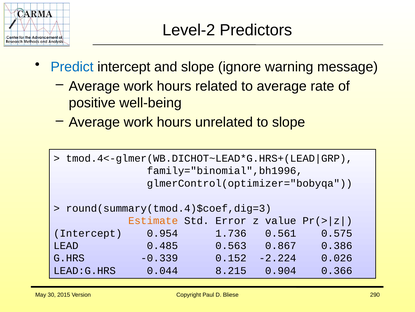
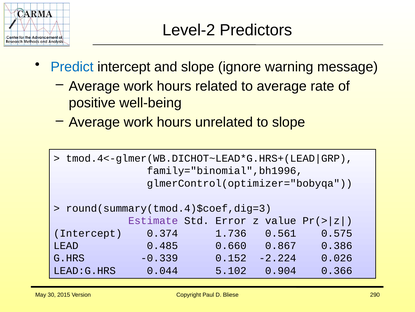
Estimate colour: orange -> purple
0.954: 0.954 -> 0.374
0.563: 0.563 -> 0.660
8.215: 8.215 -> 5.102
